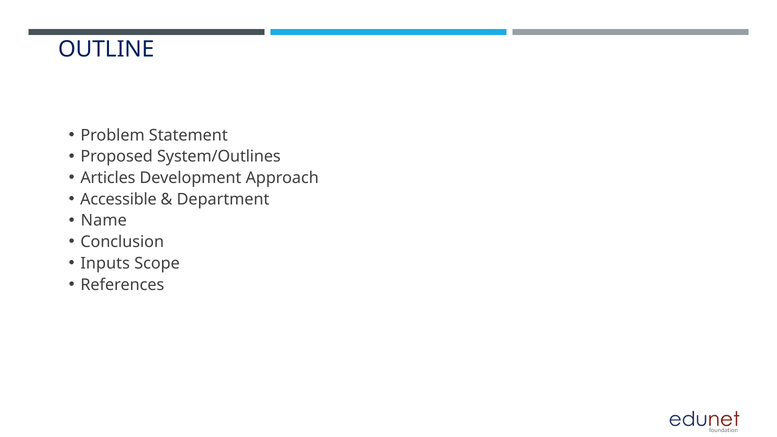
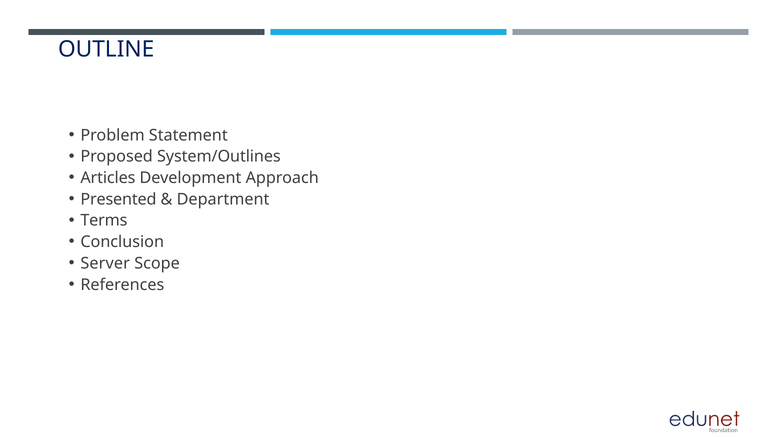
Accessible: Accessible -> Presented
Name: Name -> Terms
Inputs: Inputs -> Server
